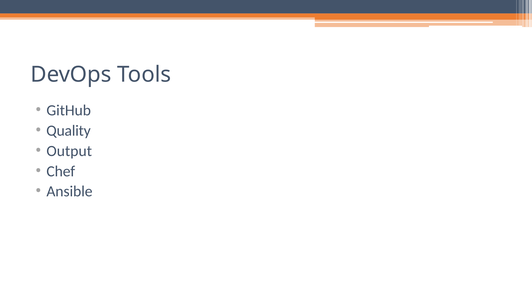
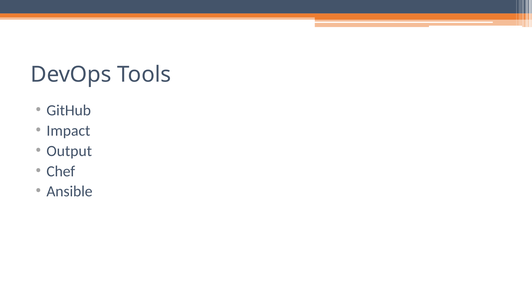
Quality: Quality -> Impact
